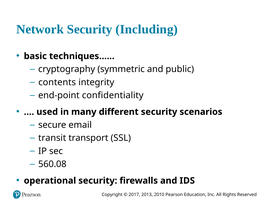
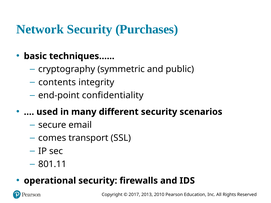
Including: Including -> Purchases
transit: transit -> comes
560.08: 560.08 -> 801.11
